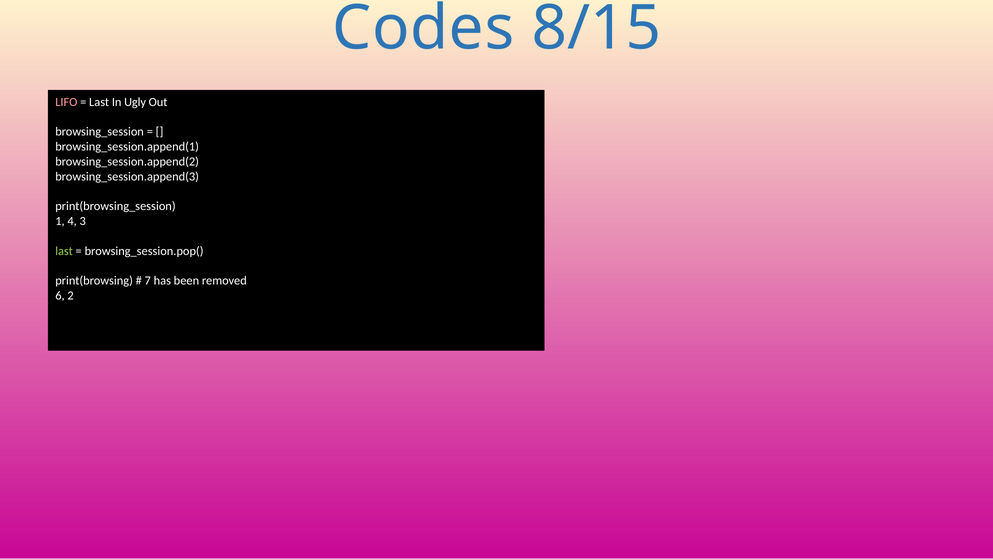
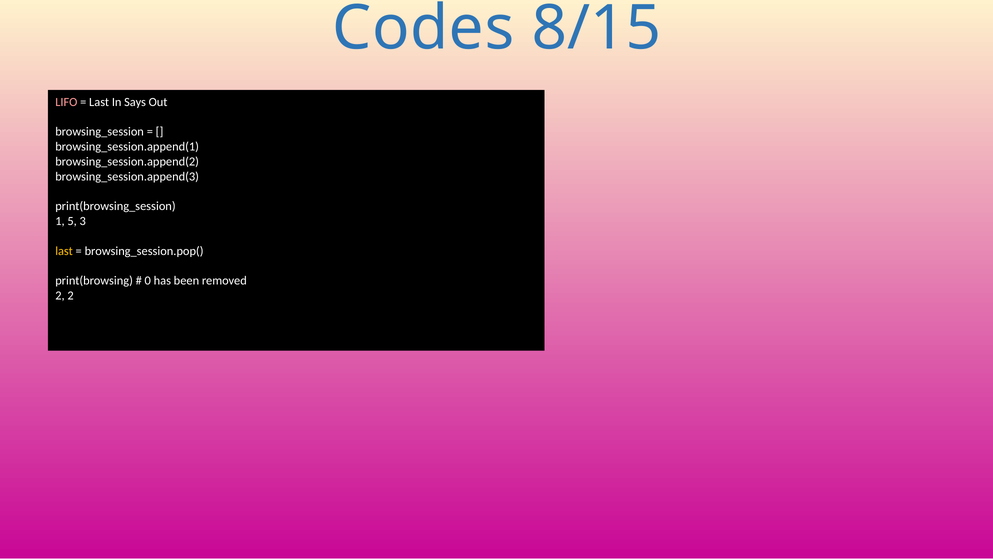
Ugly: Ugly -> Says
4: 4 -> 5
last at (64, 251) colour: light green -> yellow
7: 7 -> 0
6 at (60, 296): 6 -> 2
